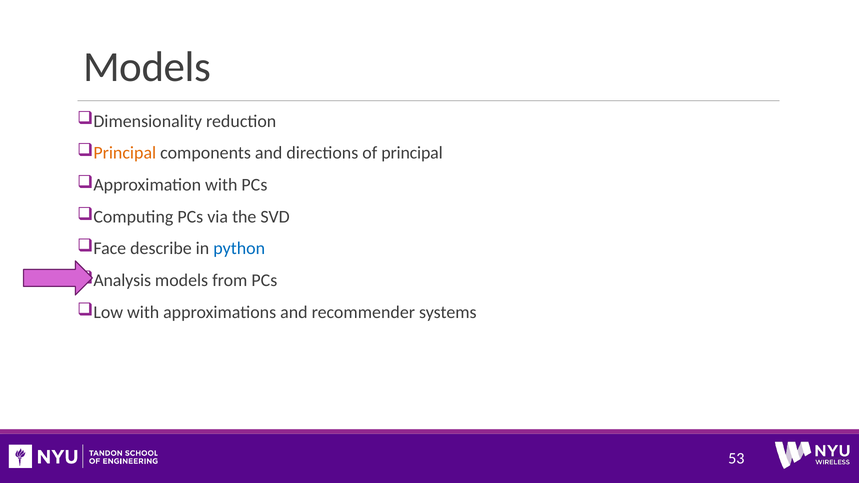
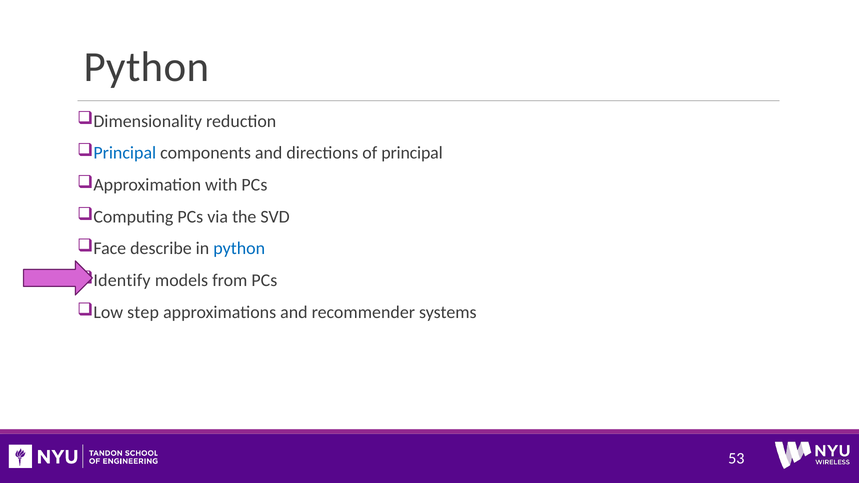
Models at (147, 67): Models -> Python
Principal at (125, 153) colour: orange -> blue
Analysis: Analysis -> Identify
Low with: with -> step
